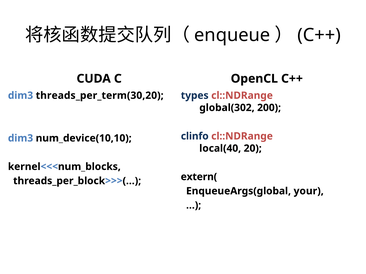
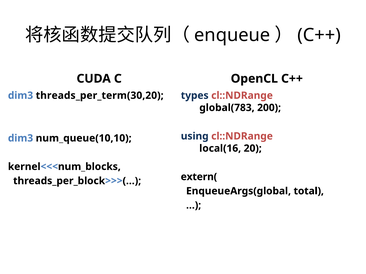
global(302: global(302 -> global(783
clinfo: clinfo -> using
num_device(10,10: num_device(10,10 -> num_queue(10,10
local(40: local(40 -> local(16
your: your -> total
